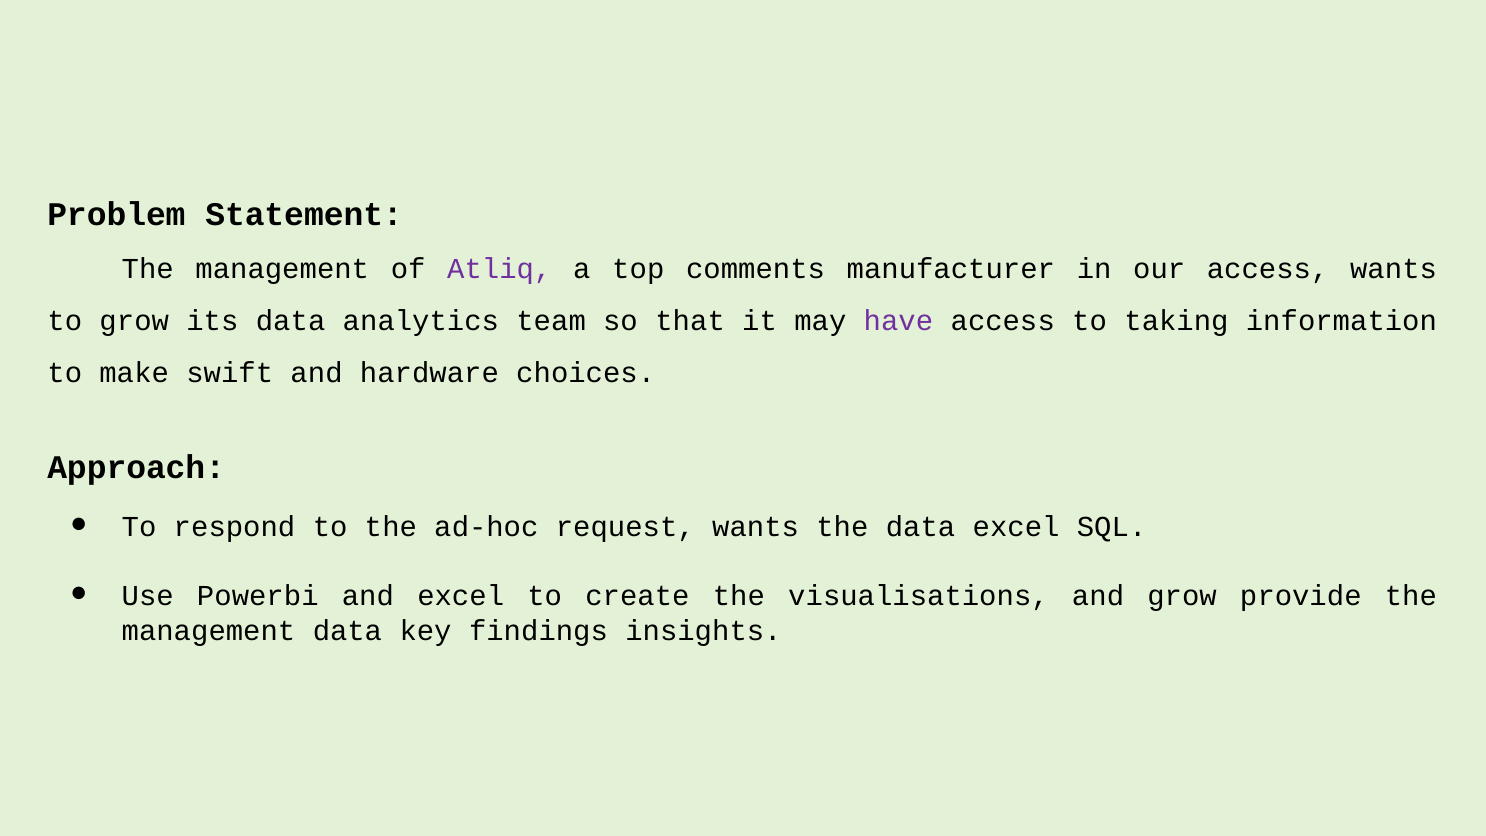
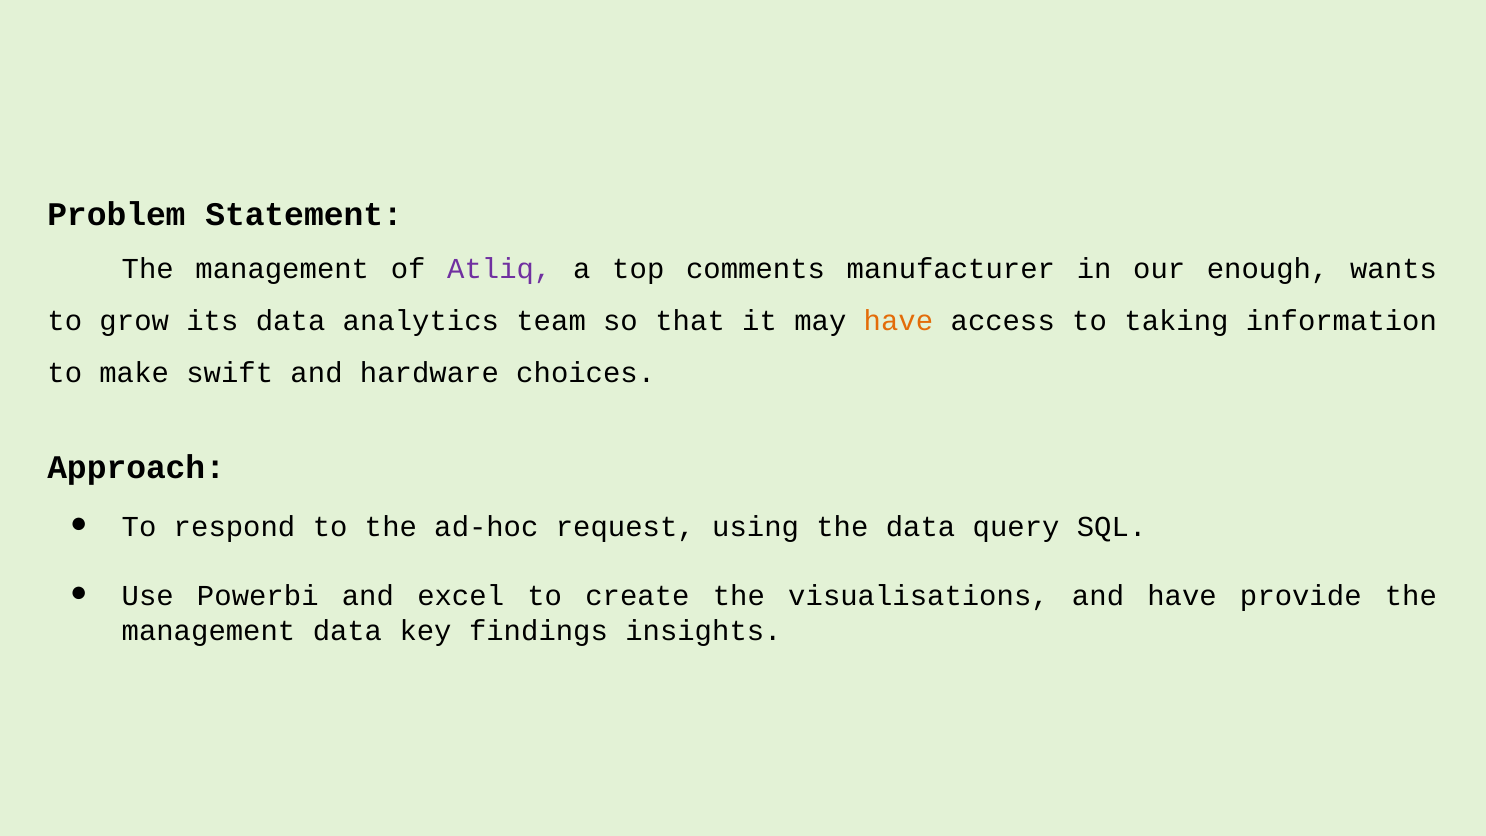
our access: access -> enough
have at (898, 321) colour: purple -> orange
request wants: wants -> using
data excel: excel -> query
and grow: grow -> have
